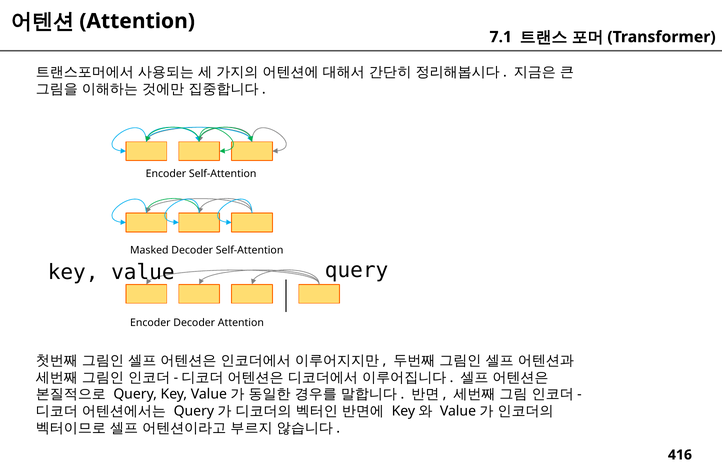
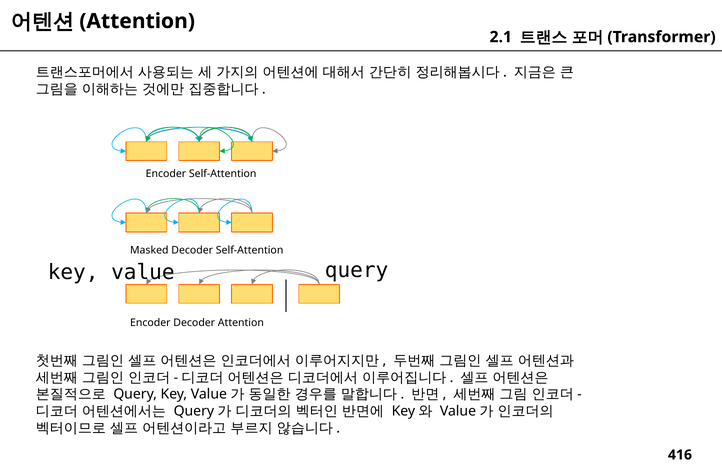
7.1: 7.1 -> 2.1
